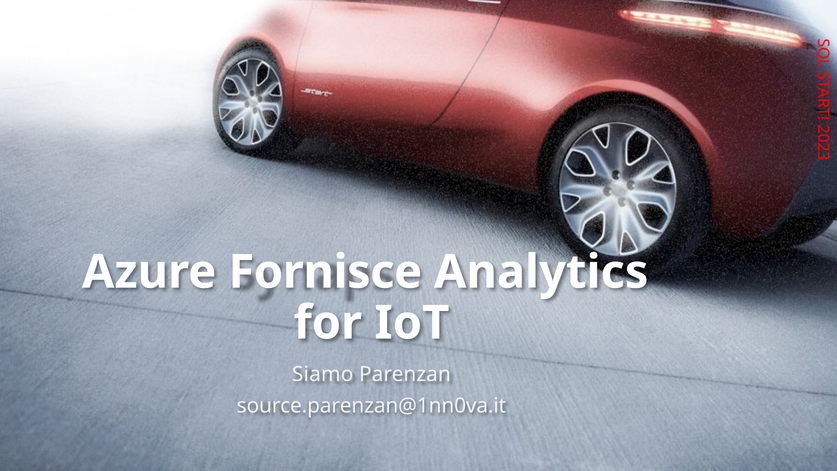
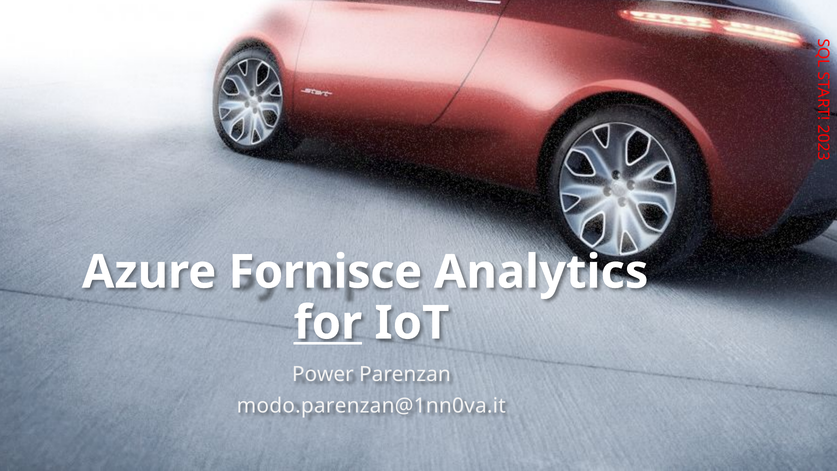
for underline: none -> present
Siamo: Siamo -> Power
source.parenzan@1nn0va.it: source.parenzan@1nn0va.it -> modo.parenzan@1nn0va.it
